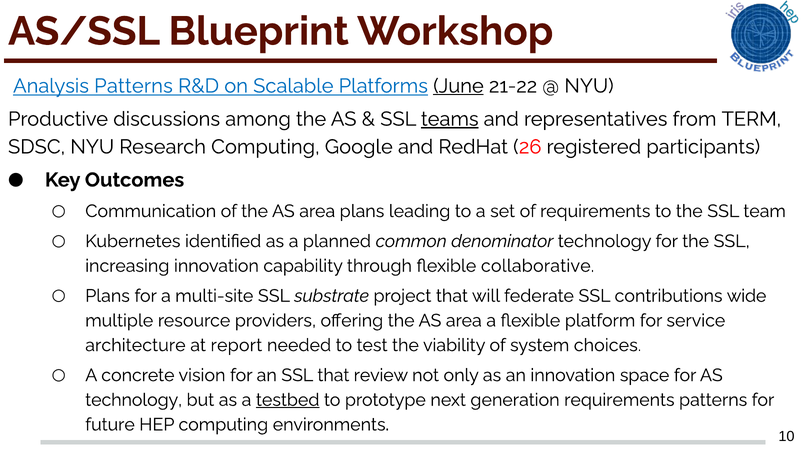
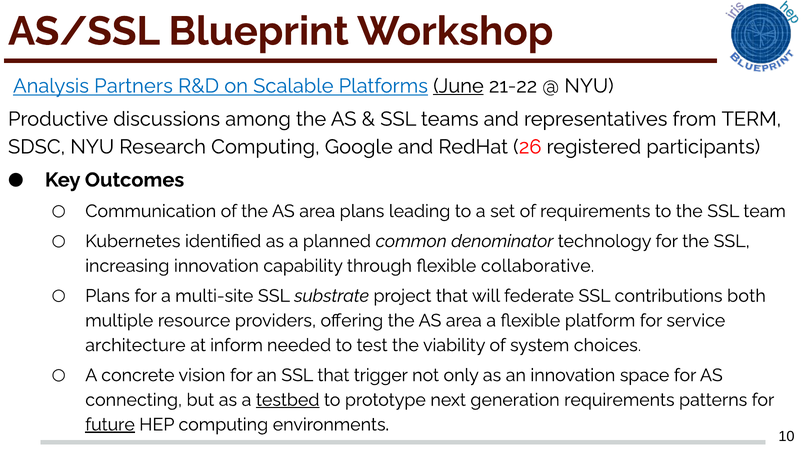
Analysis Patterns: Patterns -> Partners
teams underline: present -> none
wide: wide -> both
report: report -> inform
review: review -> trigger
technology at (134, 400): technology -> connecting
future underline: none -> present
